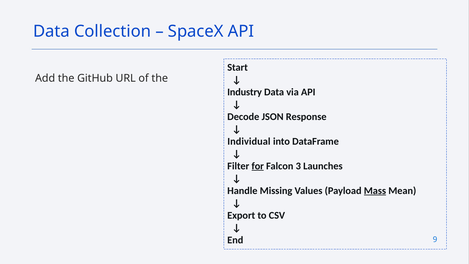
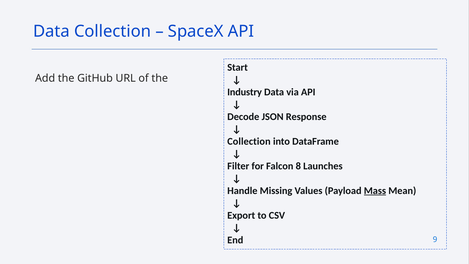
Individual at (249, 141): Individual -> Collection
for underline: present -> none
3: 3 -> 8
